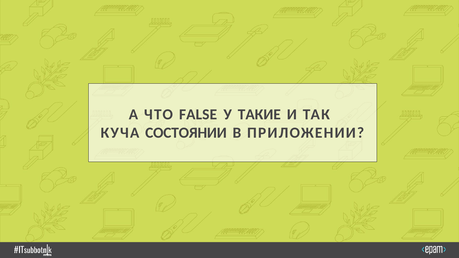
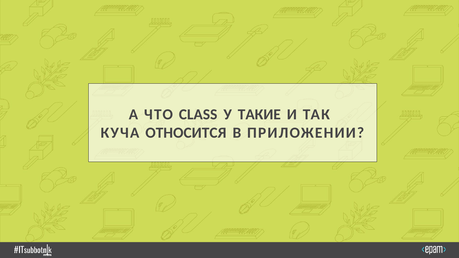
FALSE: FALSE -> CLASS
СОСТОЯНИИ: СОСТОЯНИИ -> ОТНОСИТСЯ
